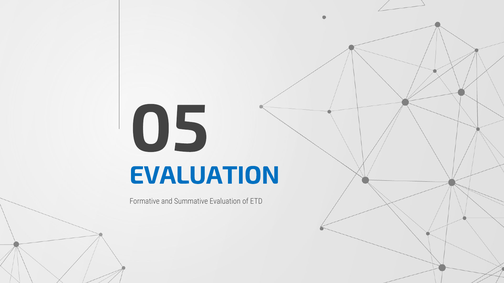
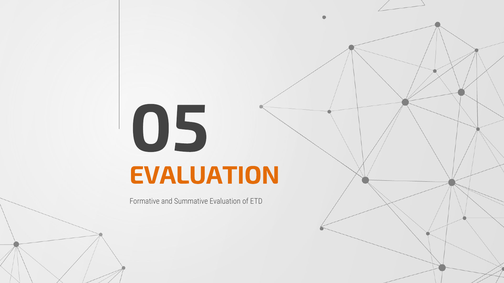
EVALUATION at (205, 176) colour: blue -> orange
